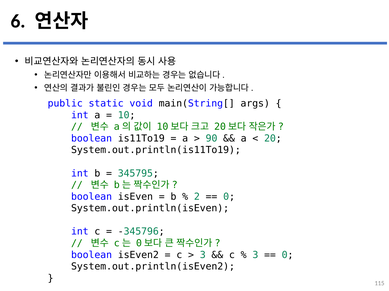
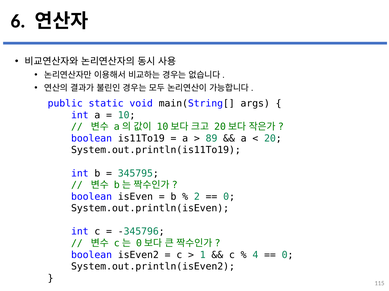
90: 90 -> 89
3 at (203, 255): 3 -> 1
3 at (255, 255): 3 -> 4
